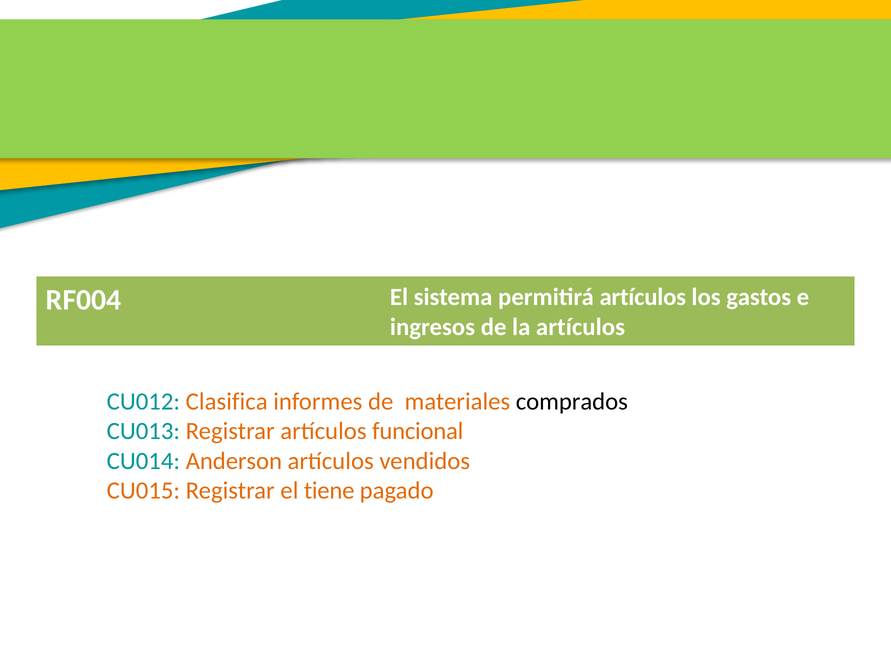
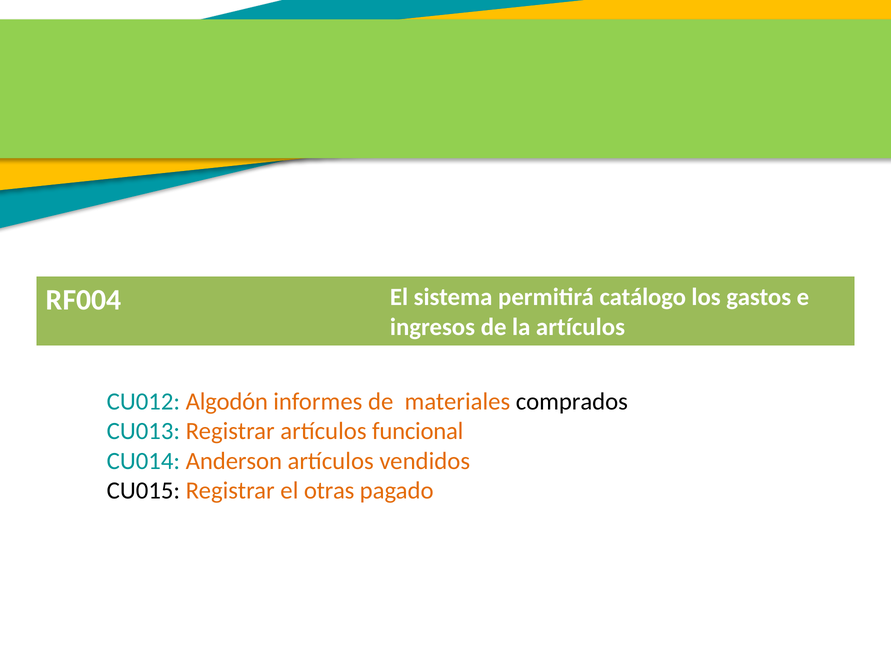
permitirá artículos: artículos -> catálogo
Clasifica: Clasifica -> Algodón
CU015 colour: orange -> black
tiene: tiene -> otras
